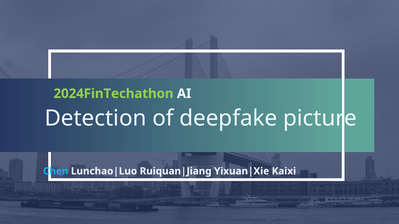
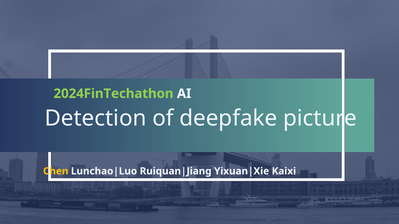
Chen colour: light blue -> yellow
